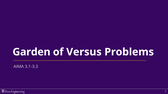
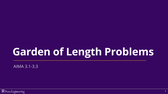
Versus: Versus -> Length
